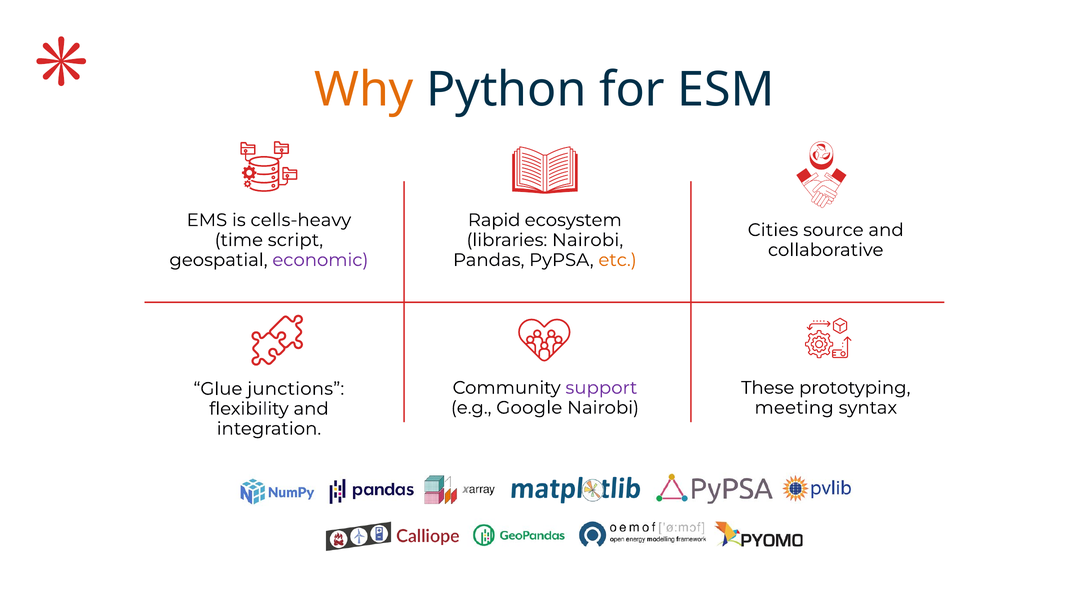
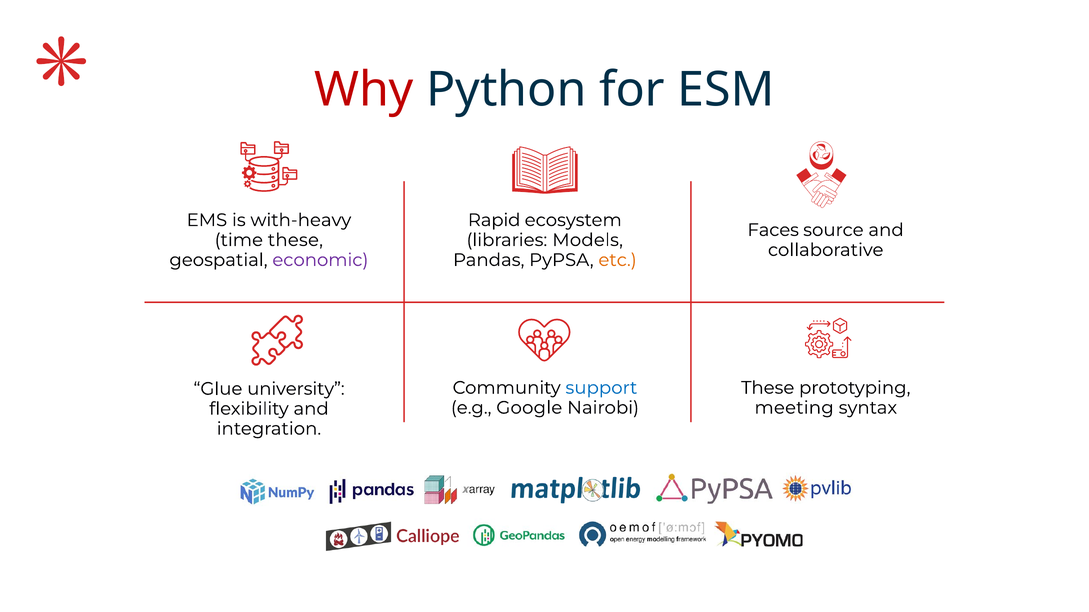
Why colour: orange -> red
cells-heavy: cells-heavy -> with-heavy
Cities: Cities -> Faces
time script: script -> these
libraries Nairobi: Nairobi -> Models
support colour: purple -> blue
junctions: junctions -> university
